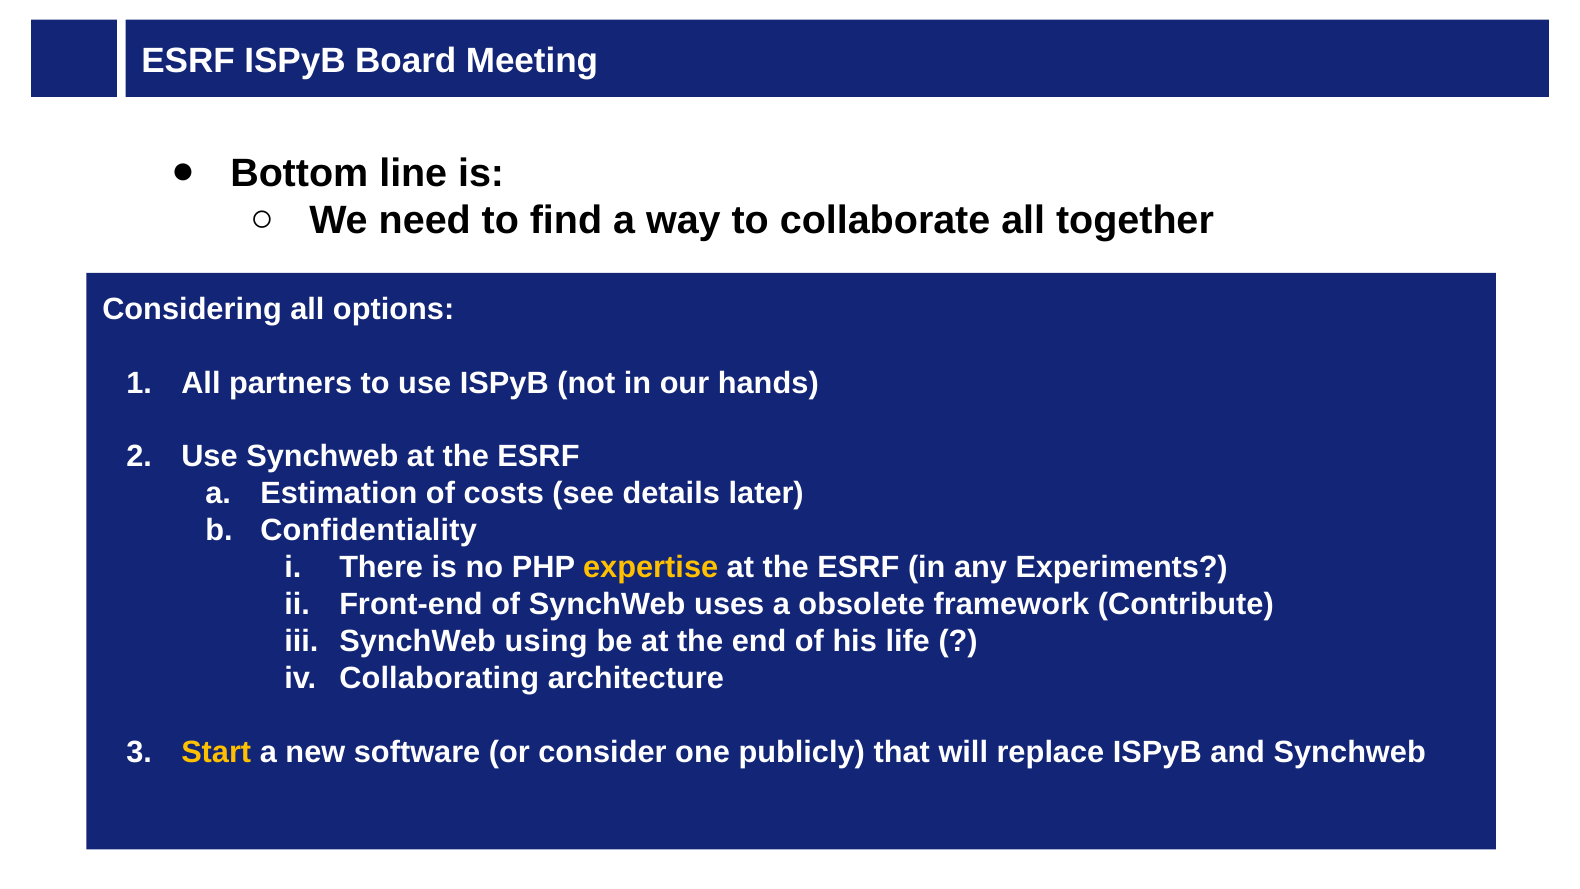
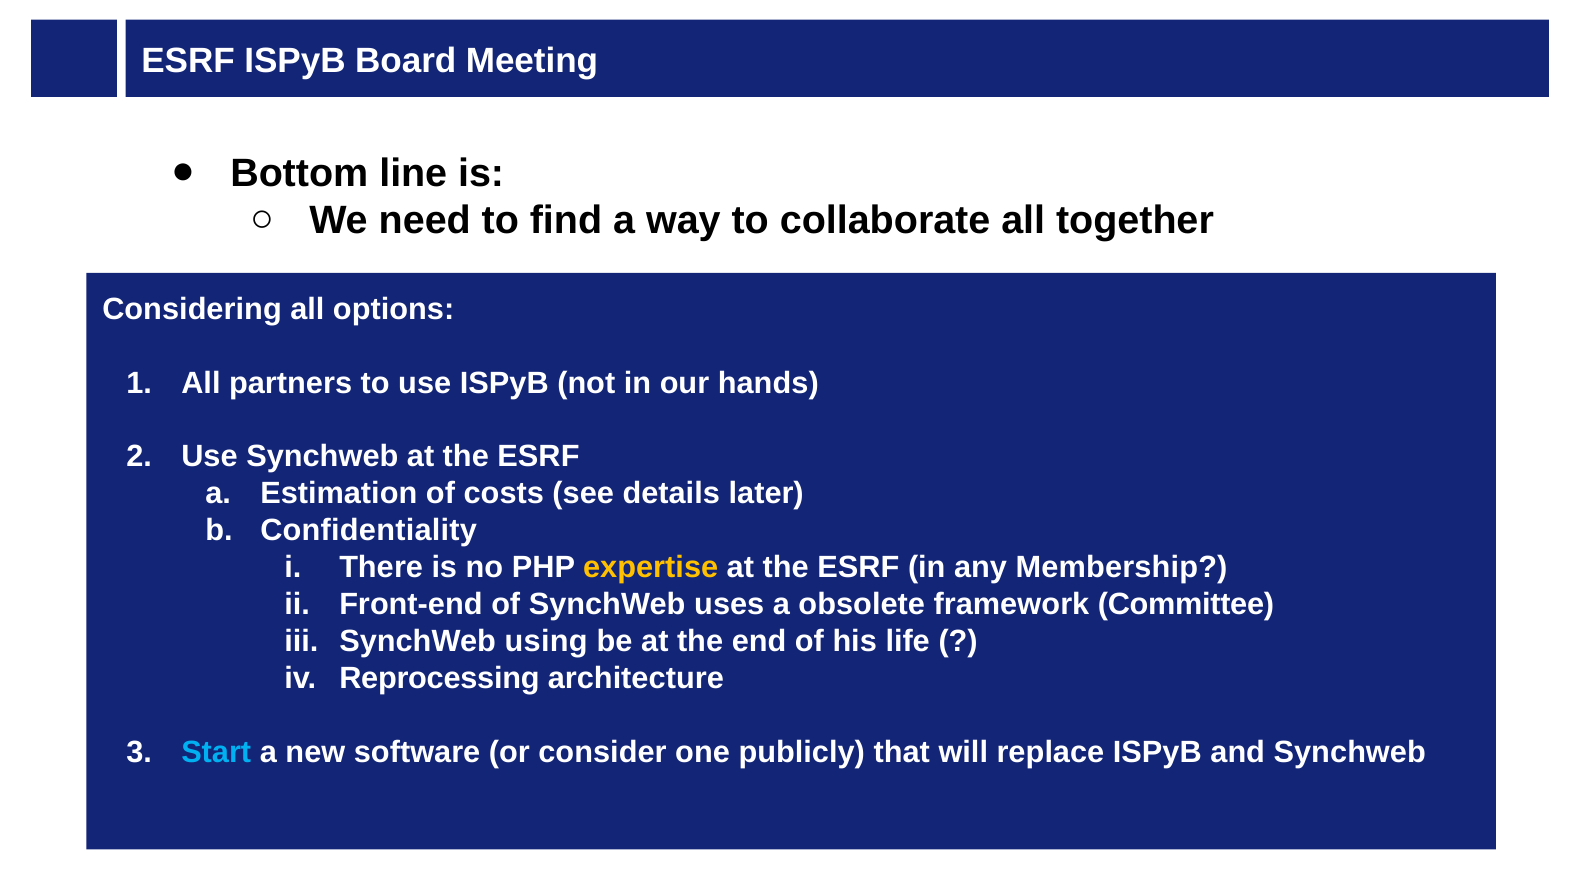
Experiments: Experiments -> Membership
Contribute: Contribute -> Committee
Collaborating: Collaborating -> Reprocessing
Start colour: yellow -> light blue
